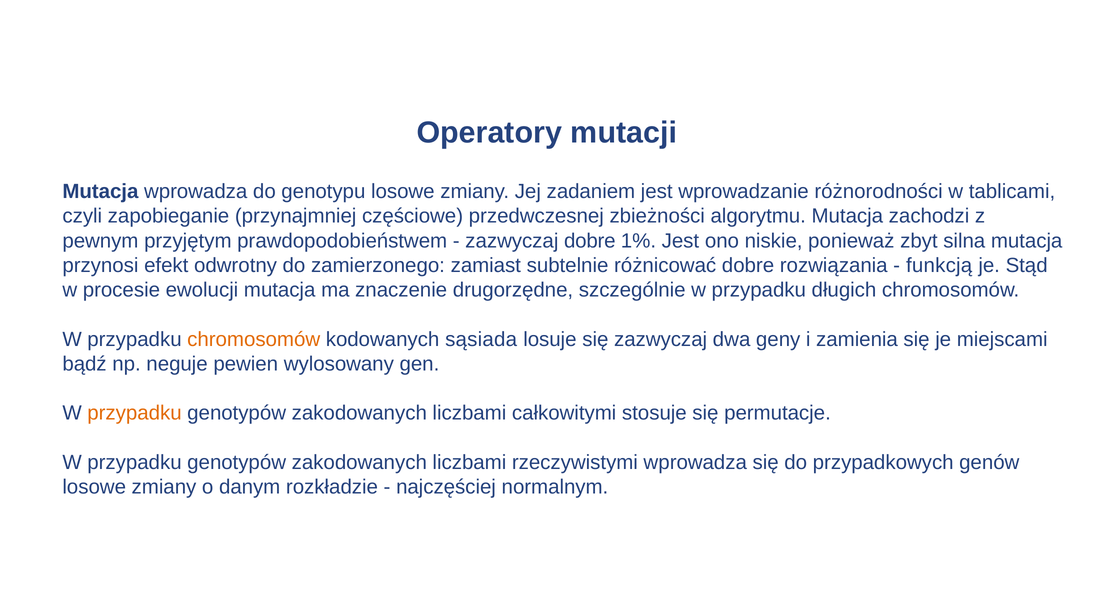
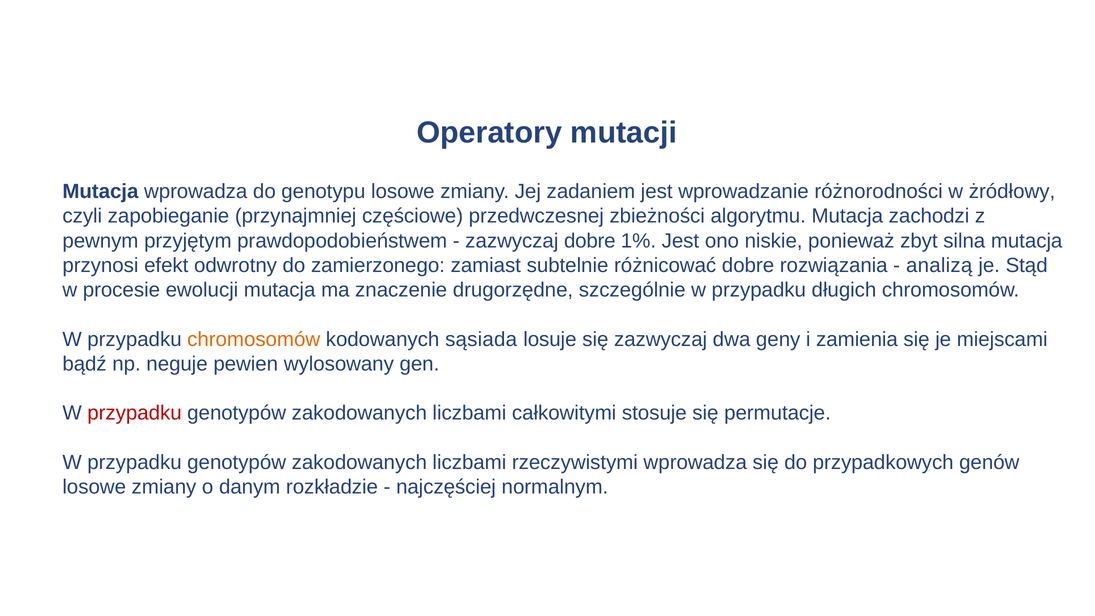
tablicami: tablicami -> żródłowy
funkcją: funkcją -> analizą
przypadku at (134, 413) colour: orange -> red
